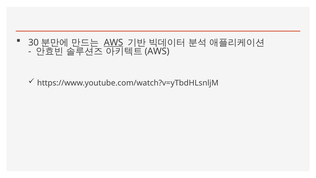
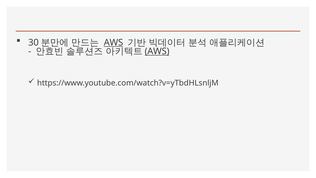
AWS at (157, 51) underline: none -> present
